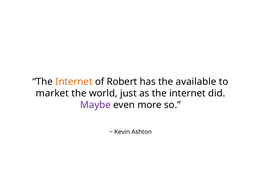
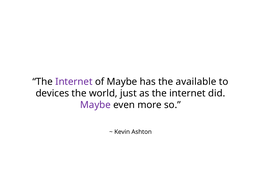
Internet at (74, 82) colour: orange -> purple
of Robert: Robert -> Maybe
market: market -> devices
